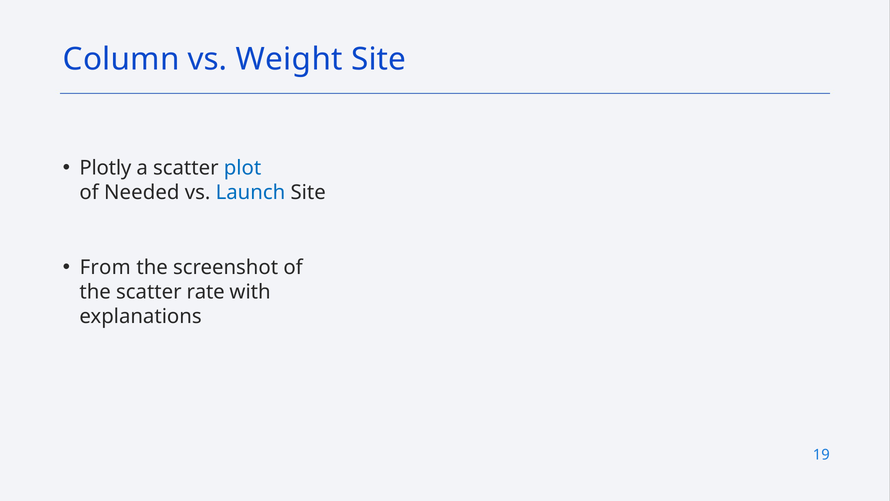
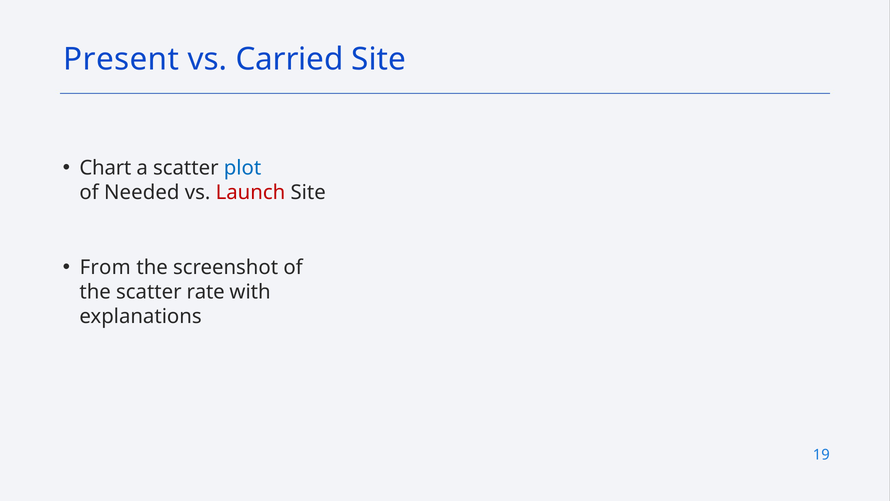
Column: Column -> Present
Weight: Weight -> Carried
Plotly: Plotly -> Chart
Launch colour: blue -> red
